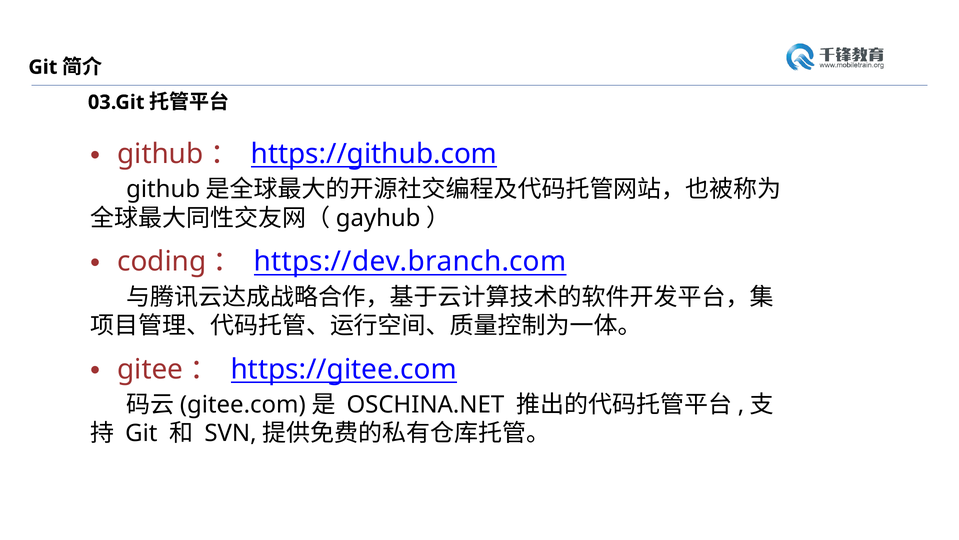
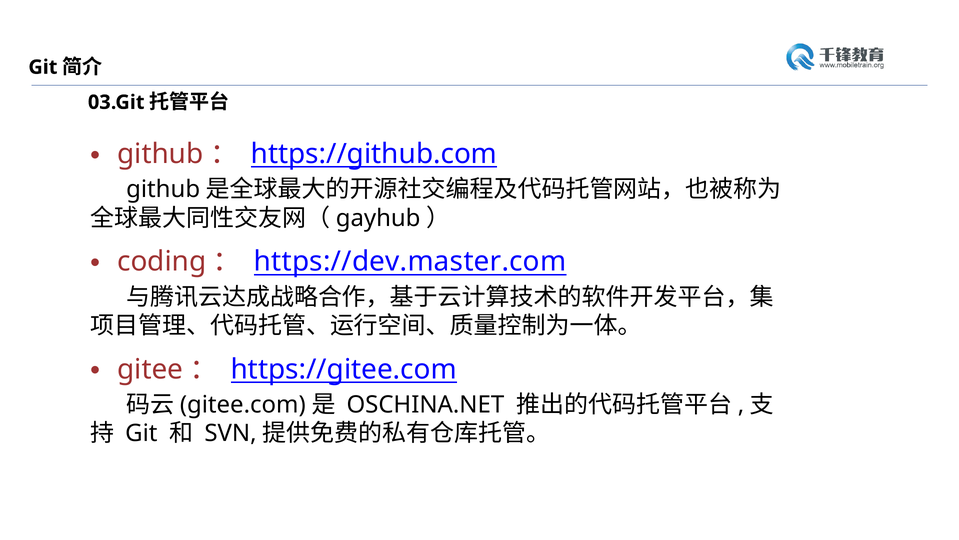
https://dev.branch.com: https://dev.branch.com -> https://dev.master.com
